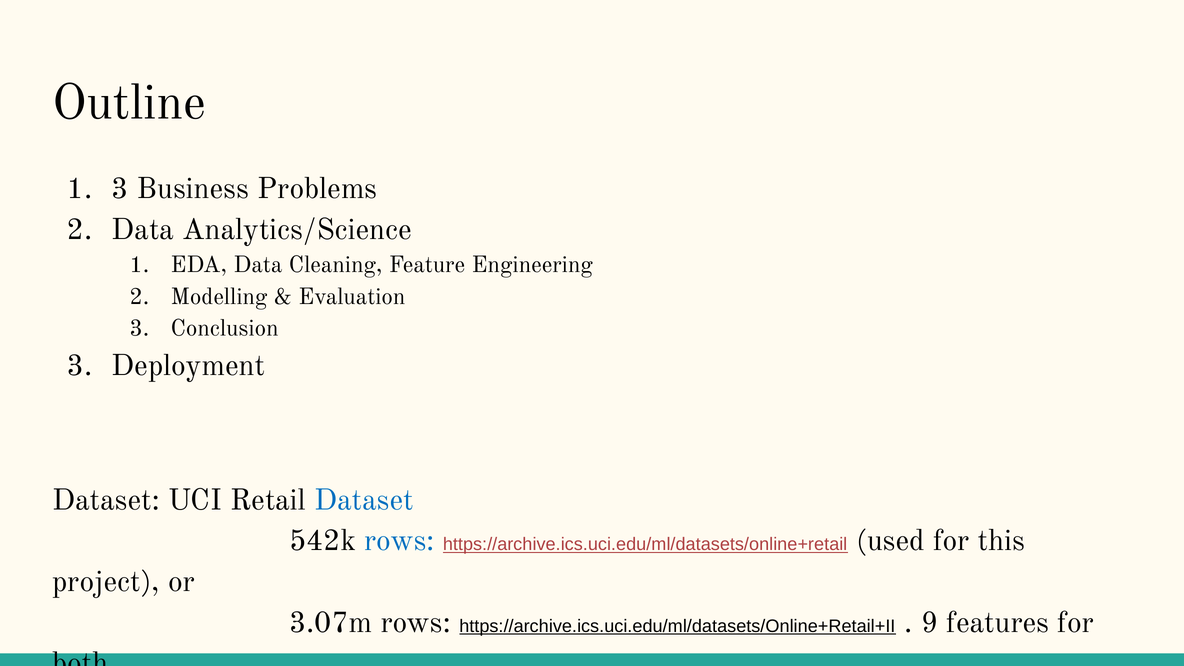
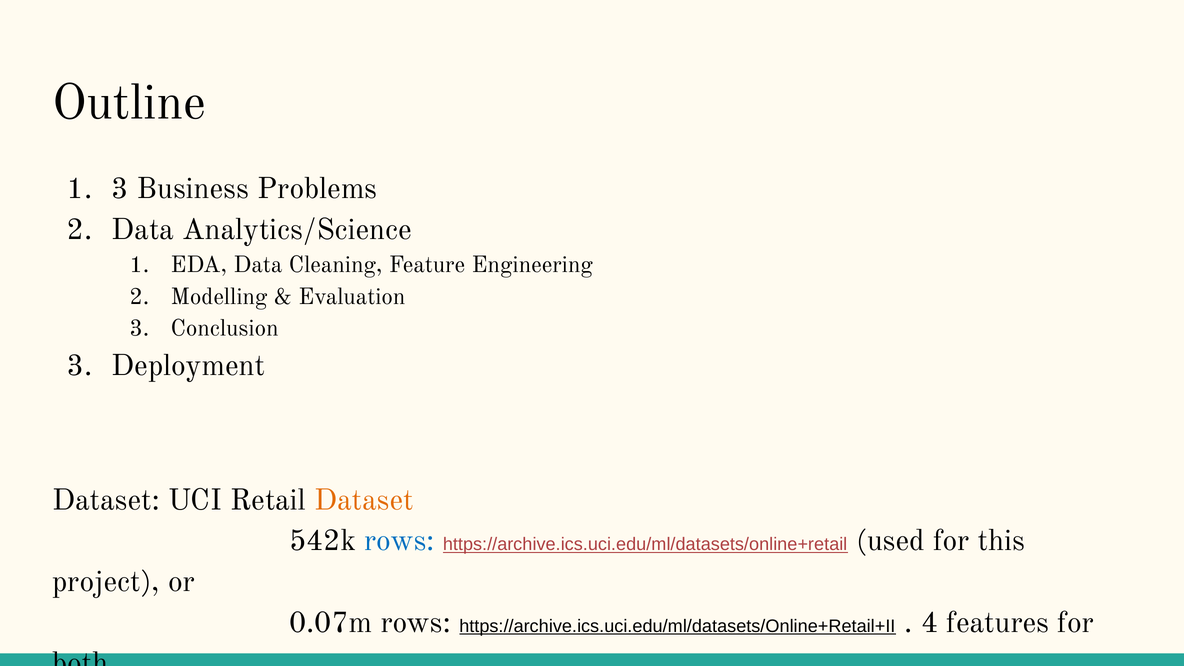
Dataset at (364, 500) colour: blue -> orange
3.07m: 3.07m -> 0.07m
9: 9 -> 4
